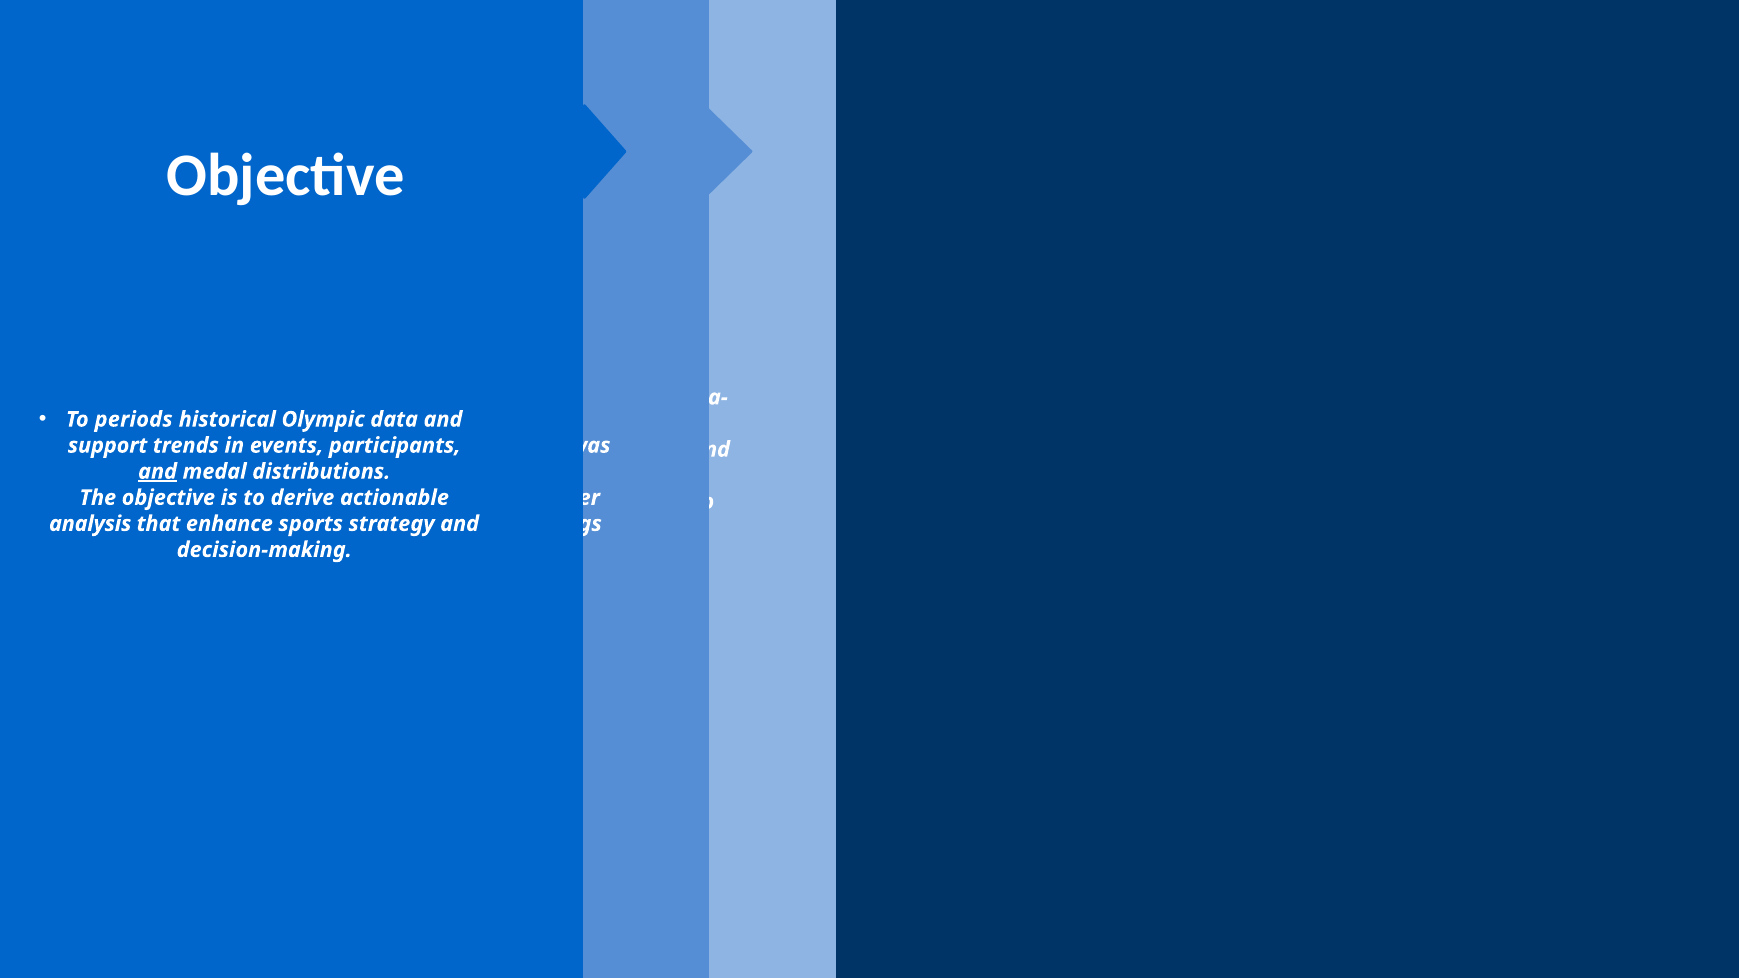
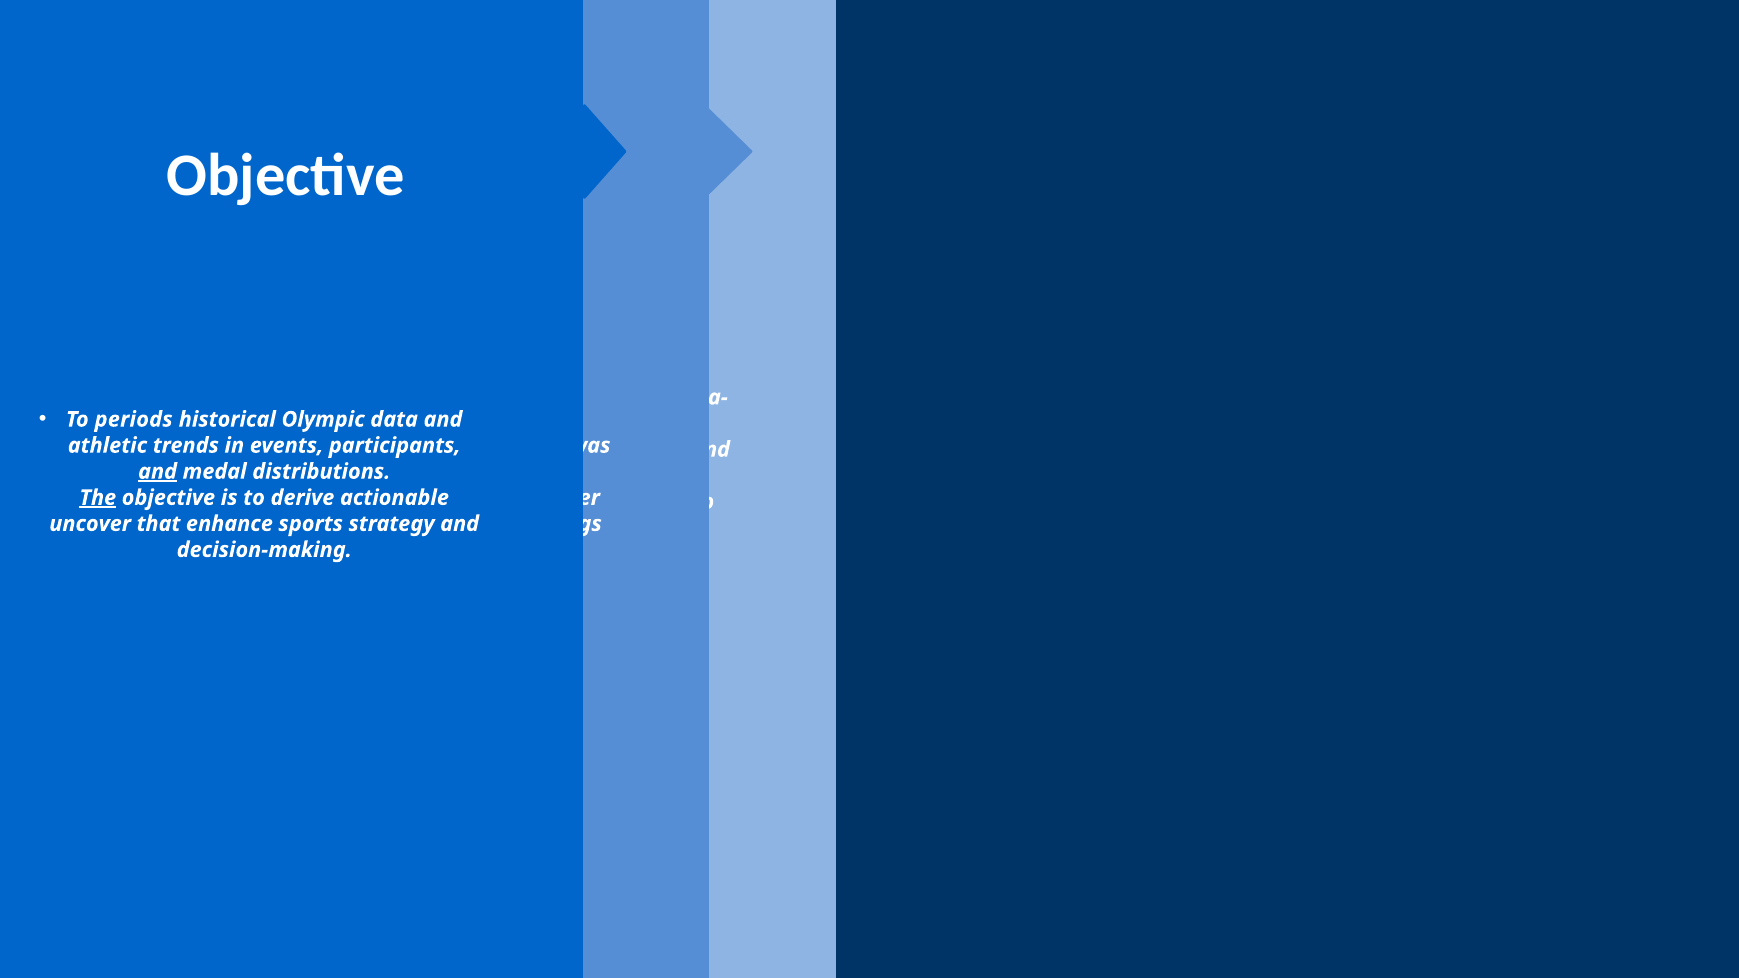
support at (108, 446): support -> athletic
The underline: none -> present
analysis at (90, 524): analysis -> uncover
